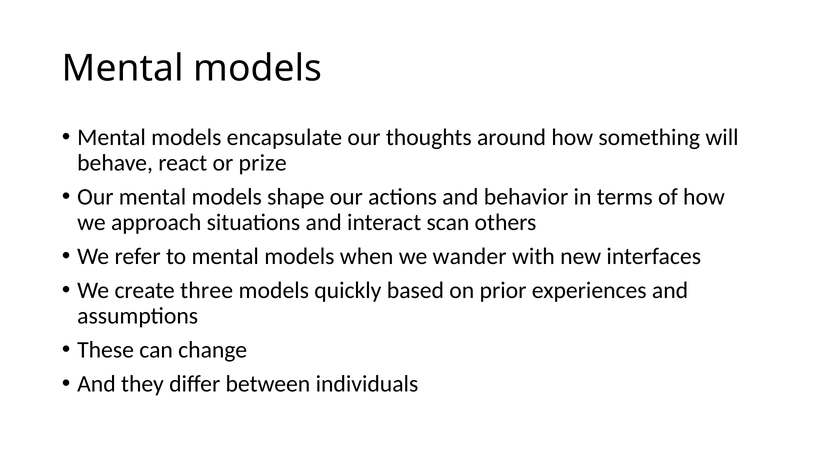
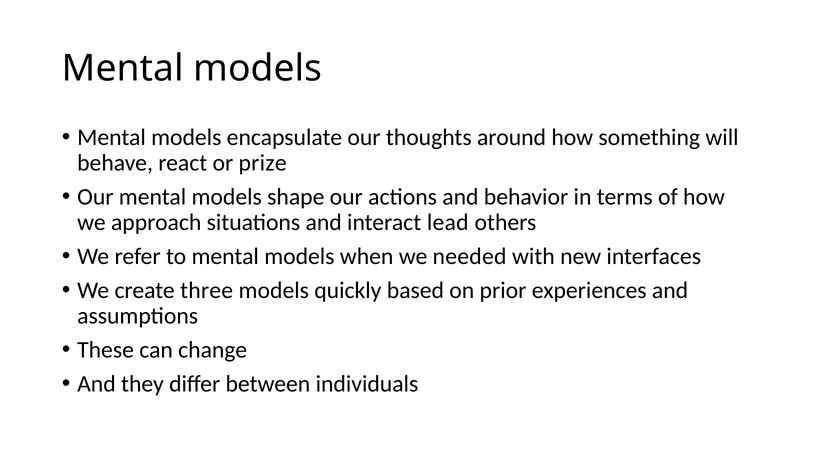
scan: scan -> lead
wander: wander -> needed
